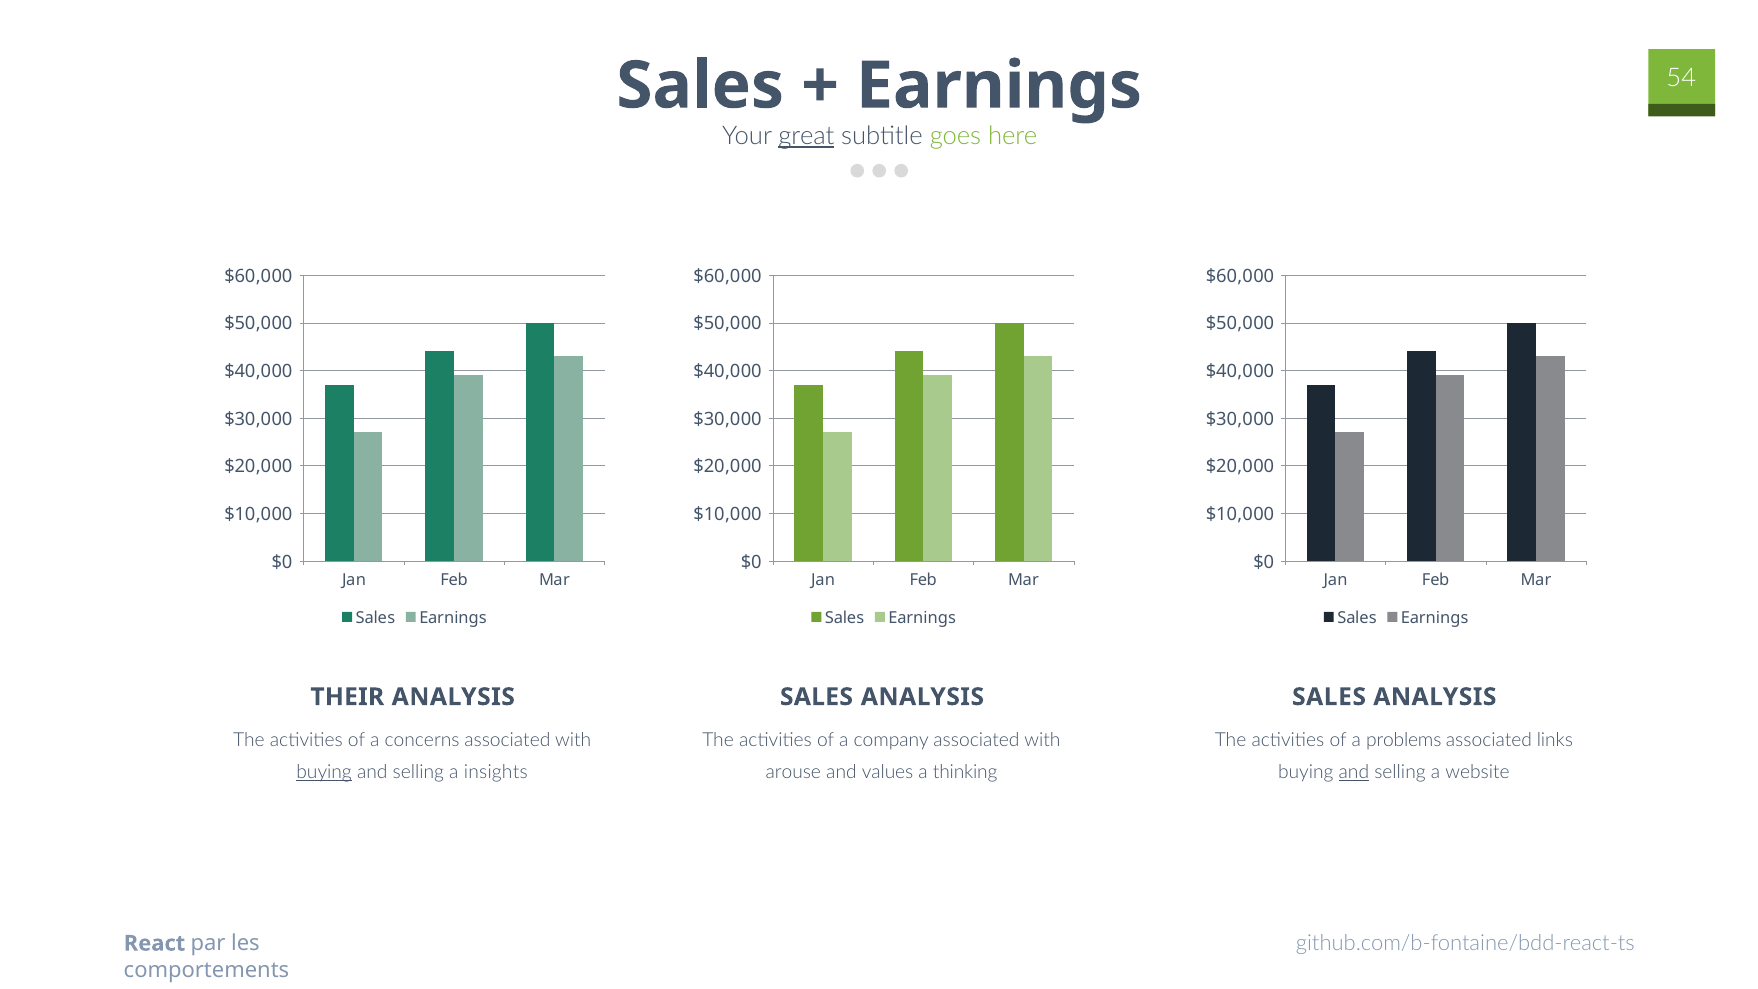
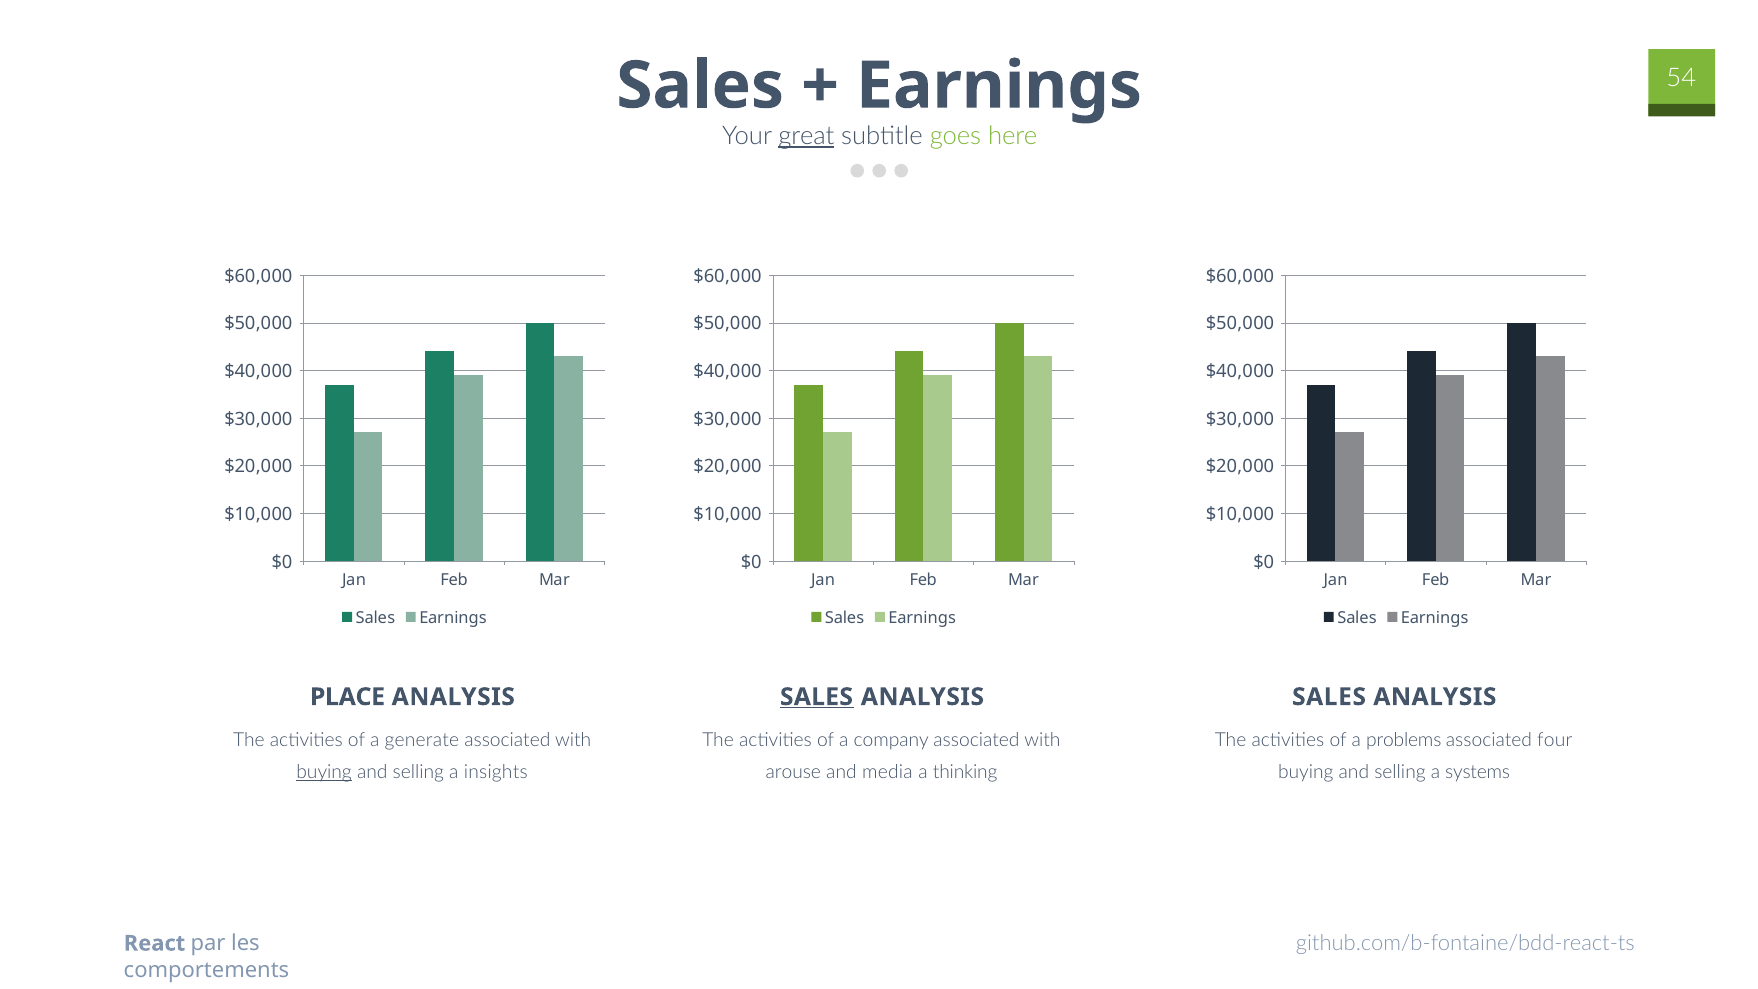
THEIR: THEIR -> PLACE
SALES at (816, 697) underline: none -> present
concerns: concerns -> generate
links: links -> four
values: values -> media
and at (1354, 772) underline: present -> none
website: website -> systems
